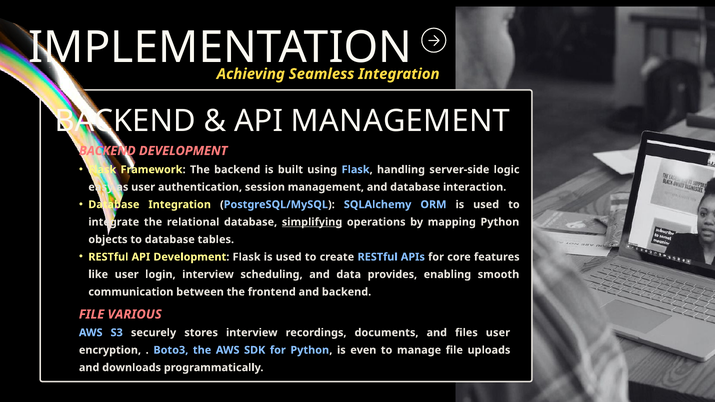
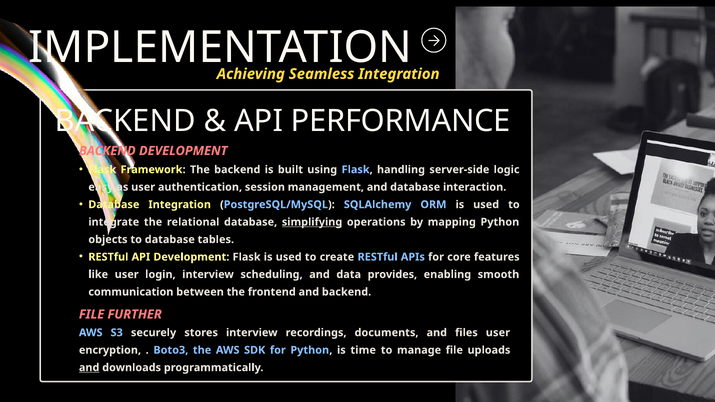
API MANAGEMENT: MANAGEMENT -> PERFORMANCE
VARIOUS: VARIOUS -> FURTHER
even: even -> time
and at (89, 368) underline: none -> present
